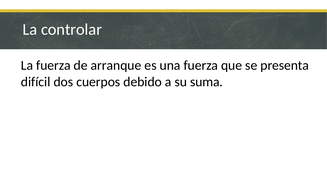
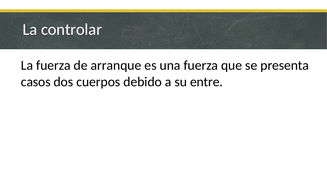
difícil: difícil -> casos
suma: suma -> entre
